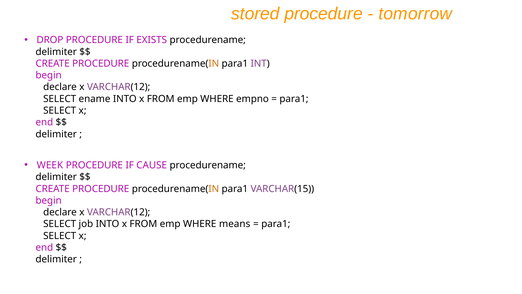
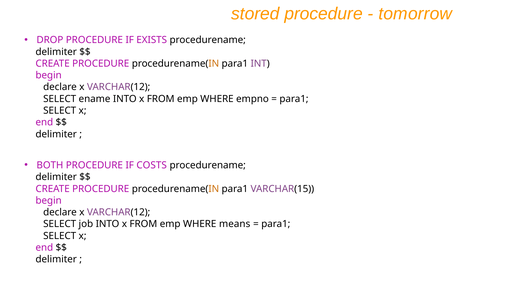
WEEK: WEEK -> BOTH
CAUSE: CAUSE -> COSTS
